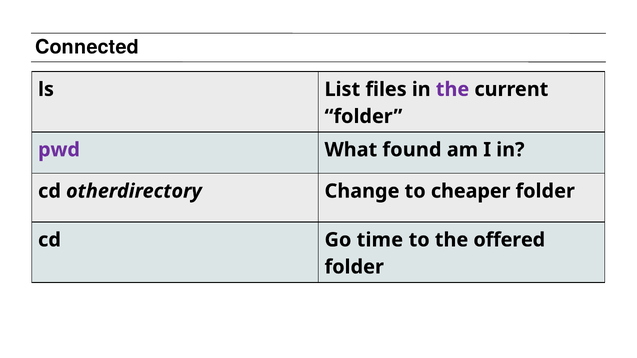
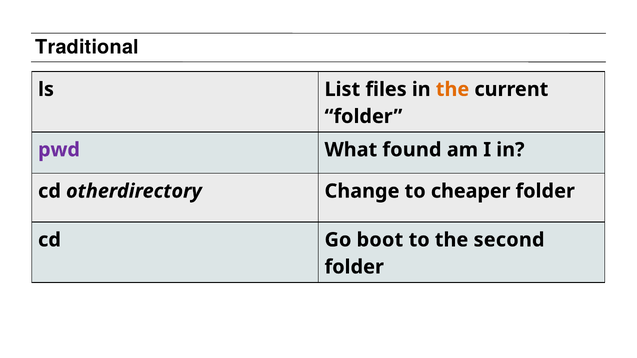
Connected: Connected -> Traditional
the at (453, 89) colour: purple -> orange
time: time -> boot
offered: offered -> second
